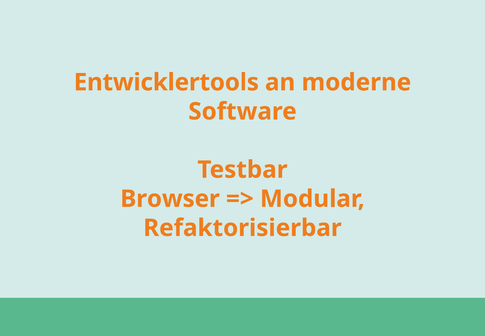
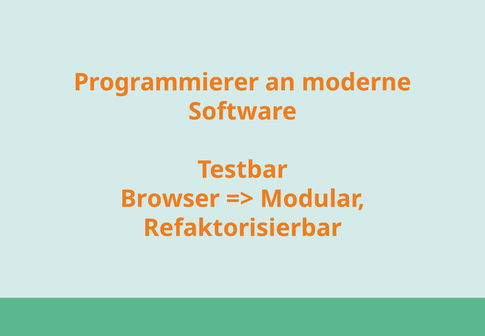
Entwicklertools: Entwicklertools -> Programmierer
